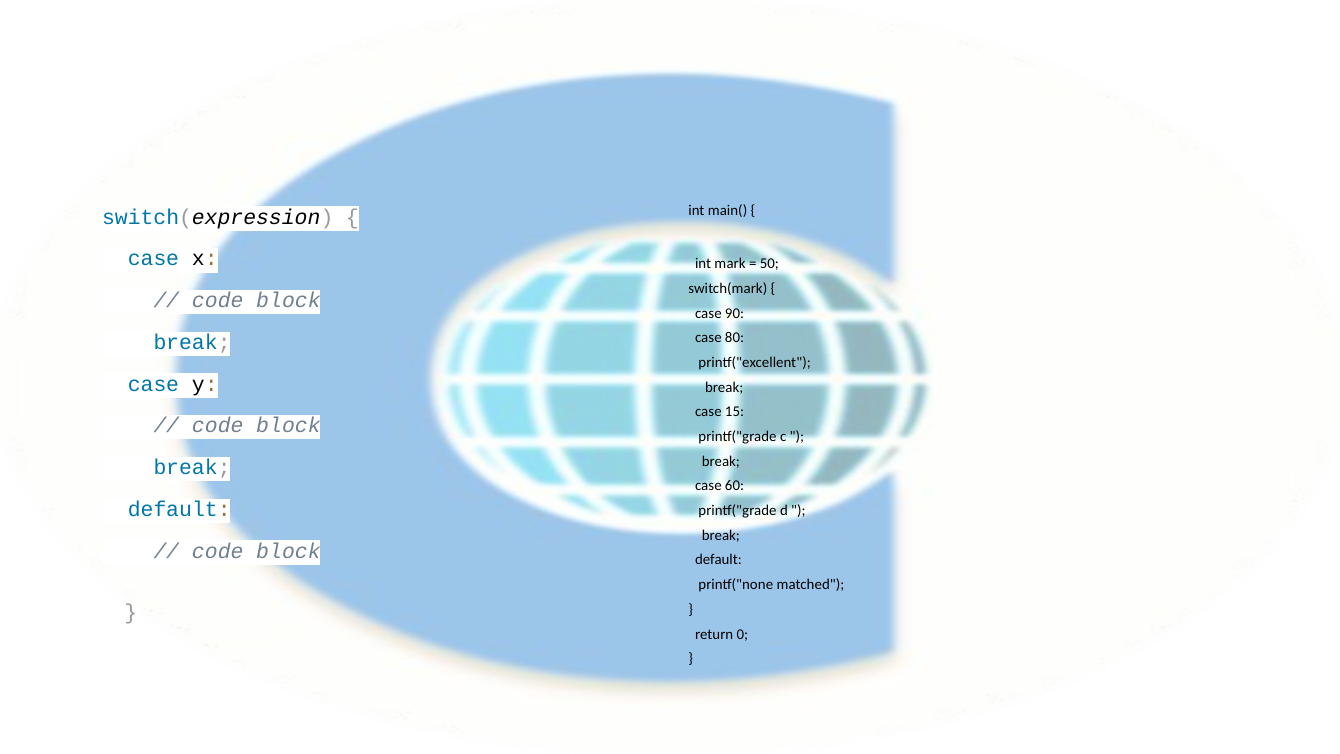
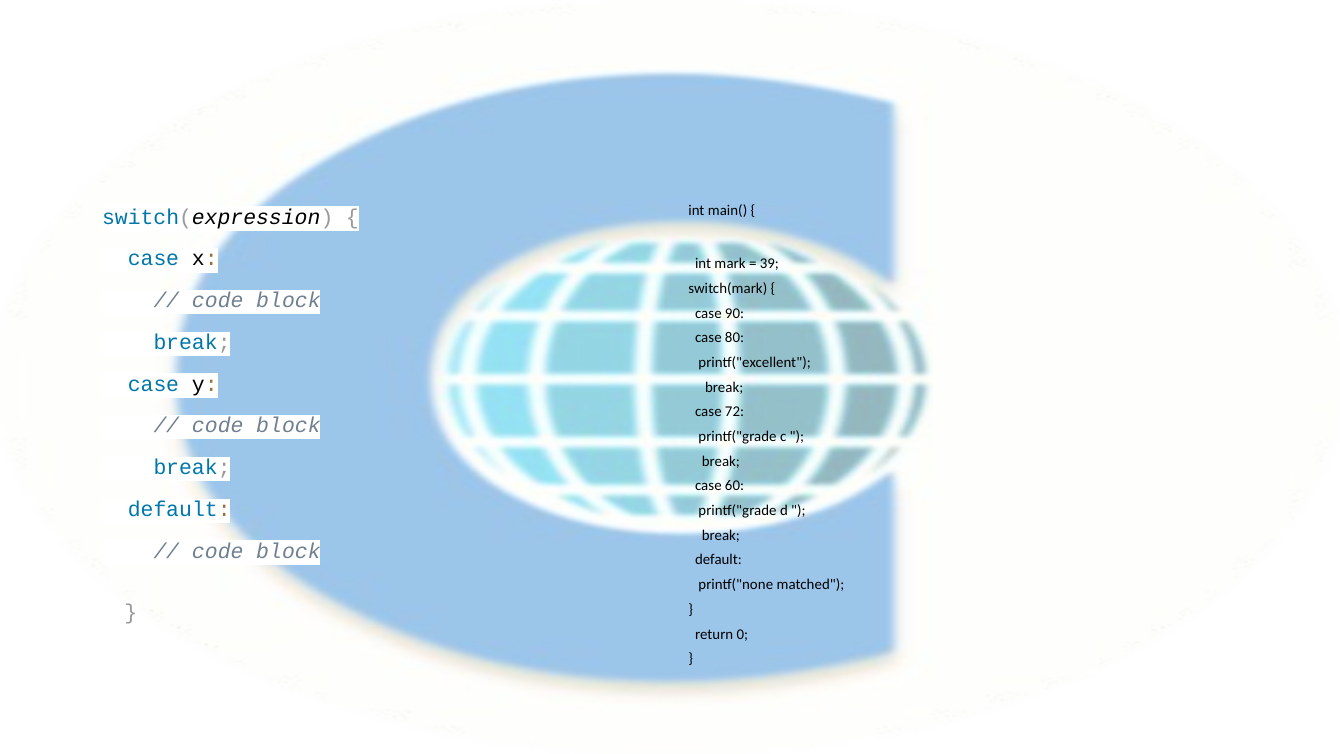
50: 50 -> 39
15: 15 -> 72
